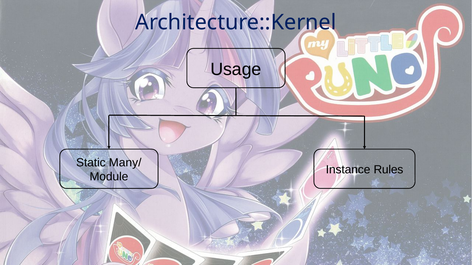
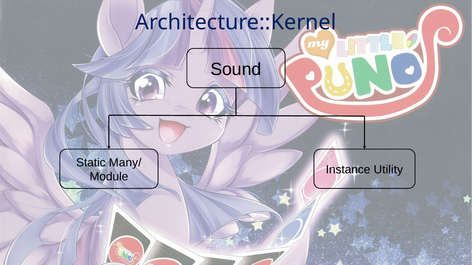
Usage: Usage -> Sound
Rules: Rules -> Utility
